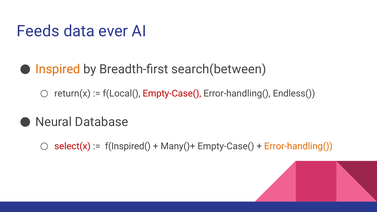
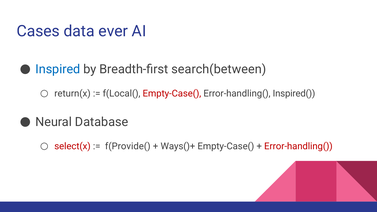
Feeds: Feeds -> Cases
Inspired colour: orange -> blue
Endless(: Endless( -> Inspired(
f(Inspired(: f(Inspired( -> f(Provide(
Many()+: Many()+ -> Ways()+
Error-handling( at (298, 146) colour: orange -> red
